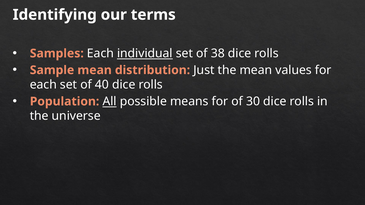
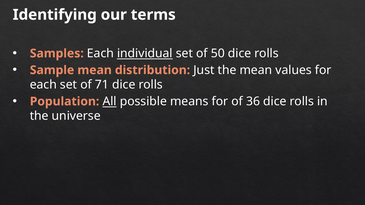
38: 38 -> 50
40: 40 -> 71
30: 30 -> 36
